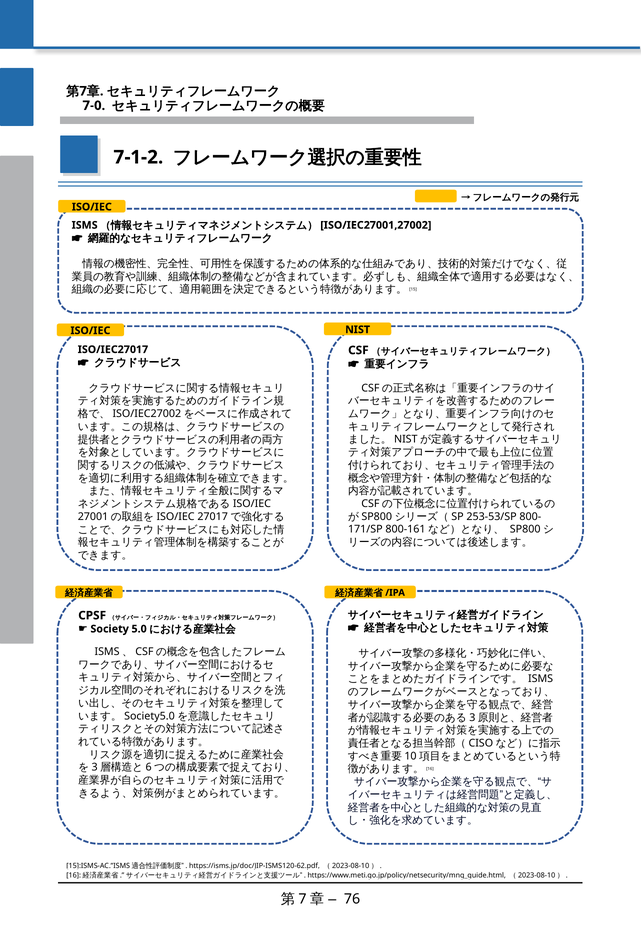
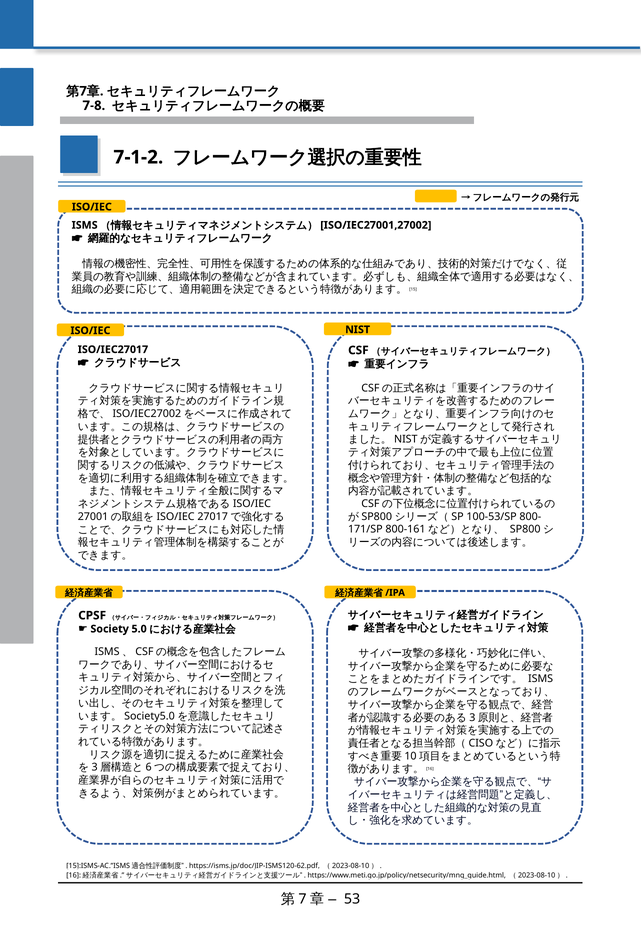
7-0: 7-0 -> 7-8
253-53/SP: 253-53/SP -> 100-53/SP
76: 76 -> 53
